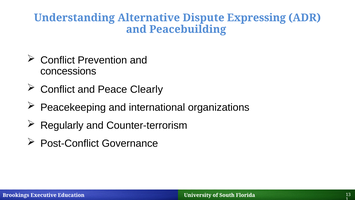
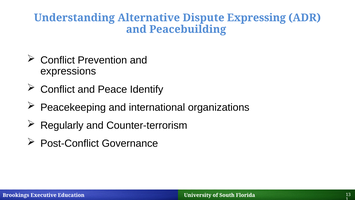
concessions: concessions -> expressions
Clearly: Clearly -> Identify
